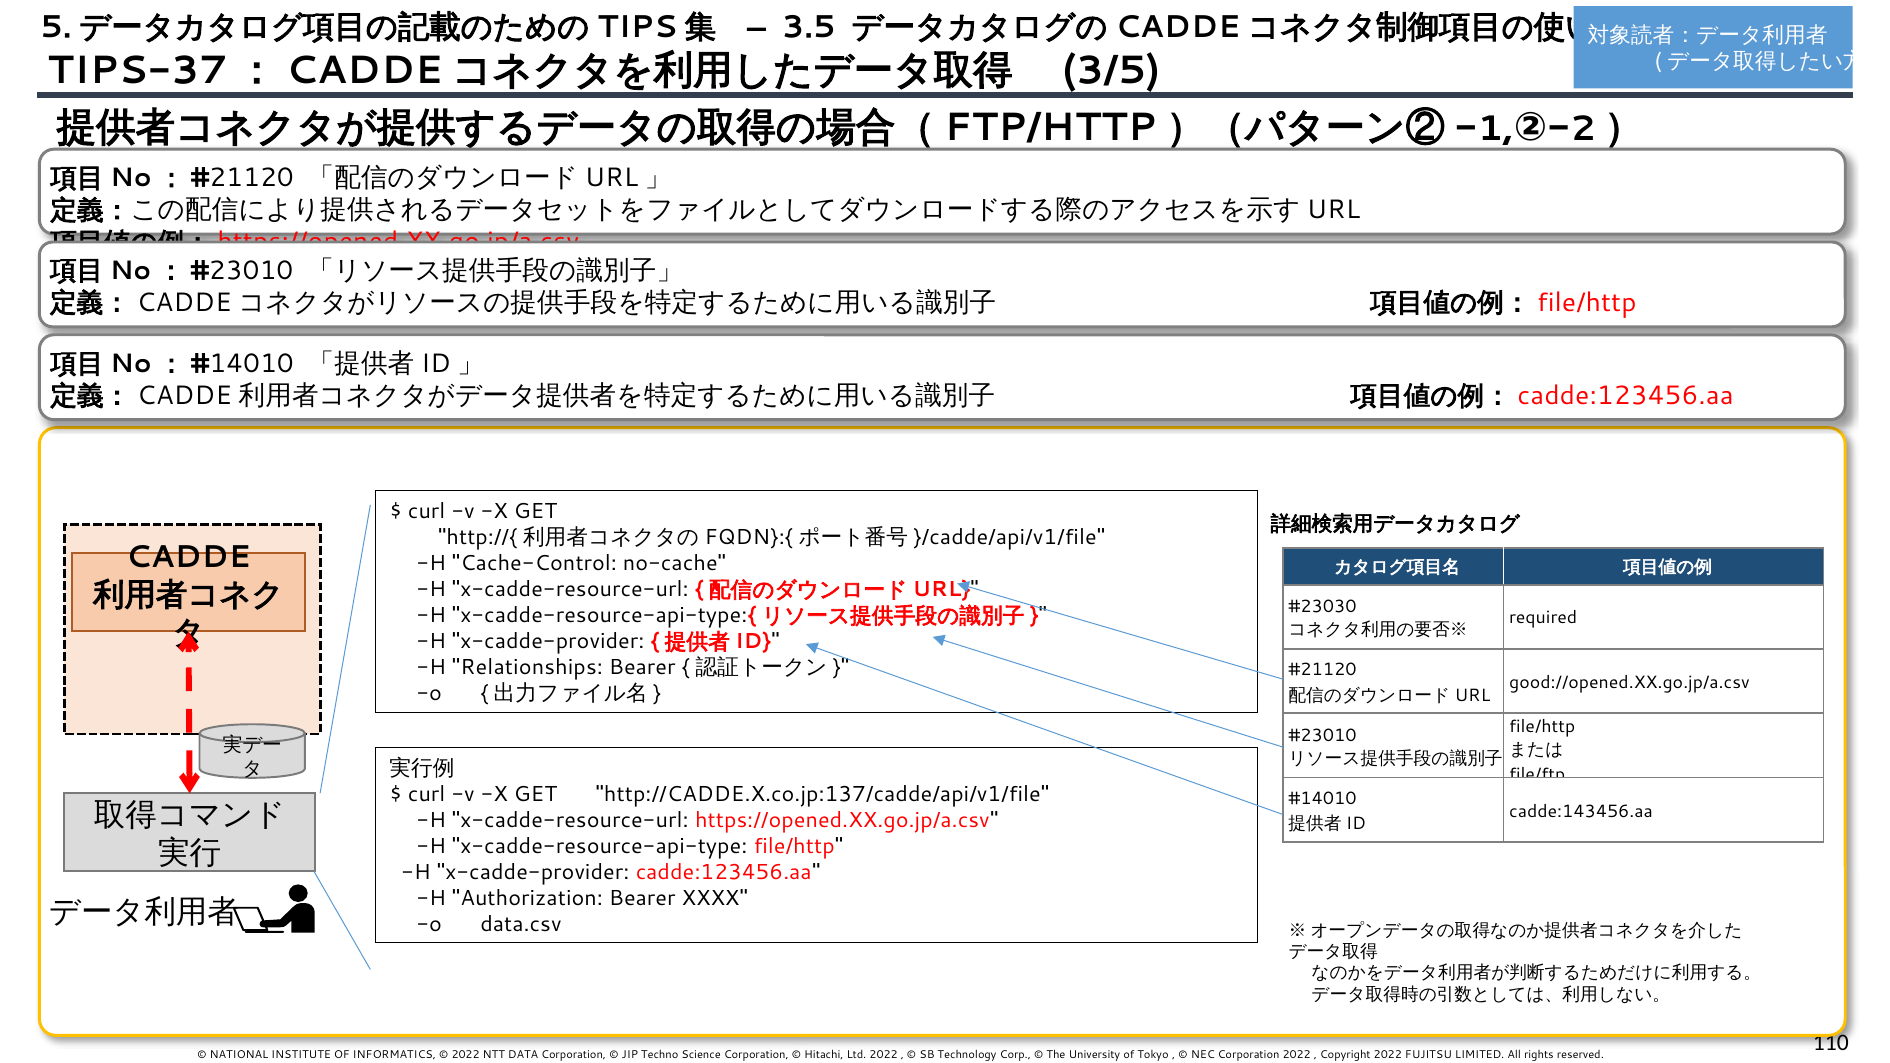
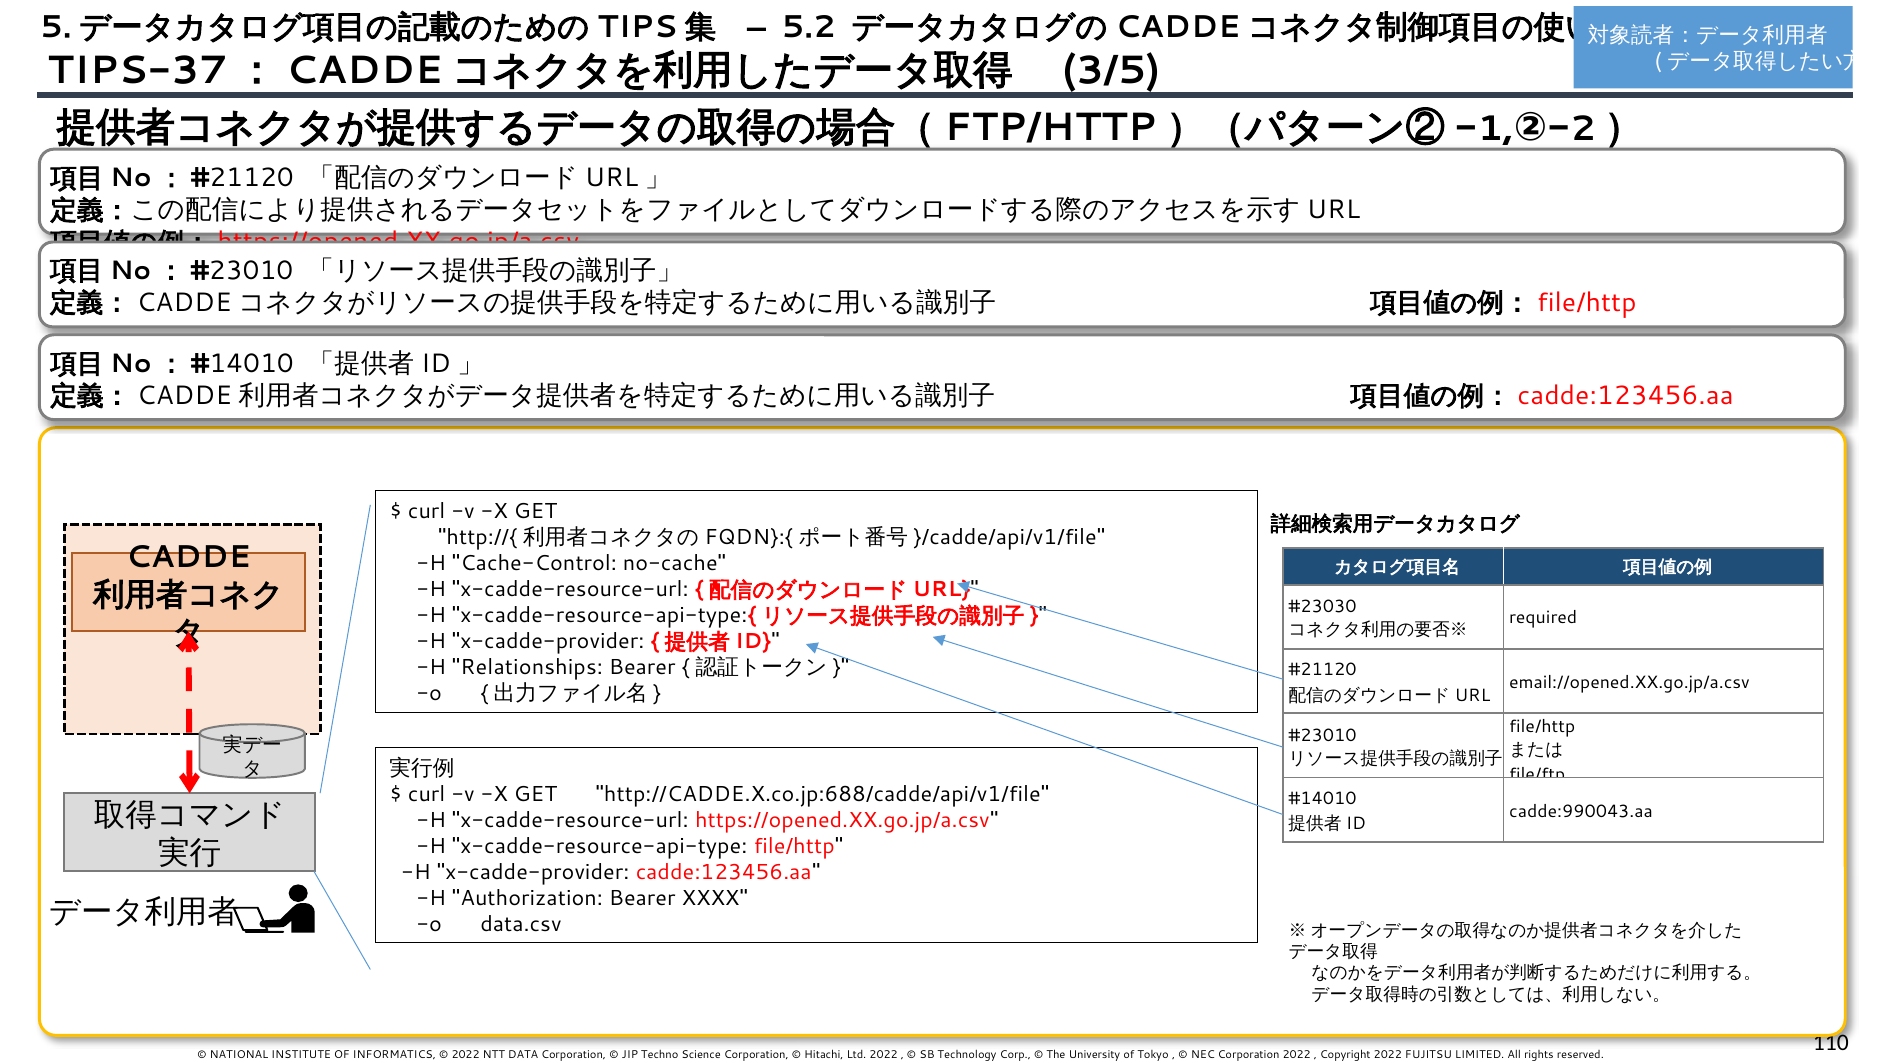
3.5: 3.5 -> 5.2
good://opened.XX.go.jp/a.csv: good://opened.XX.go.jp/a.csv -> email://opened.XX.go.jp/a.csv
http://CADDE.X.co.jp:137/cadde/api/v1/file: http://CADDE.X.co.jp:137/cadde/api/v1/file -> http://CADDE.X.co.jp:688/cadde/api/v1/file
cadde:143456.aa: cadde:143456.aa -> cadde:990043.aa
